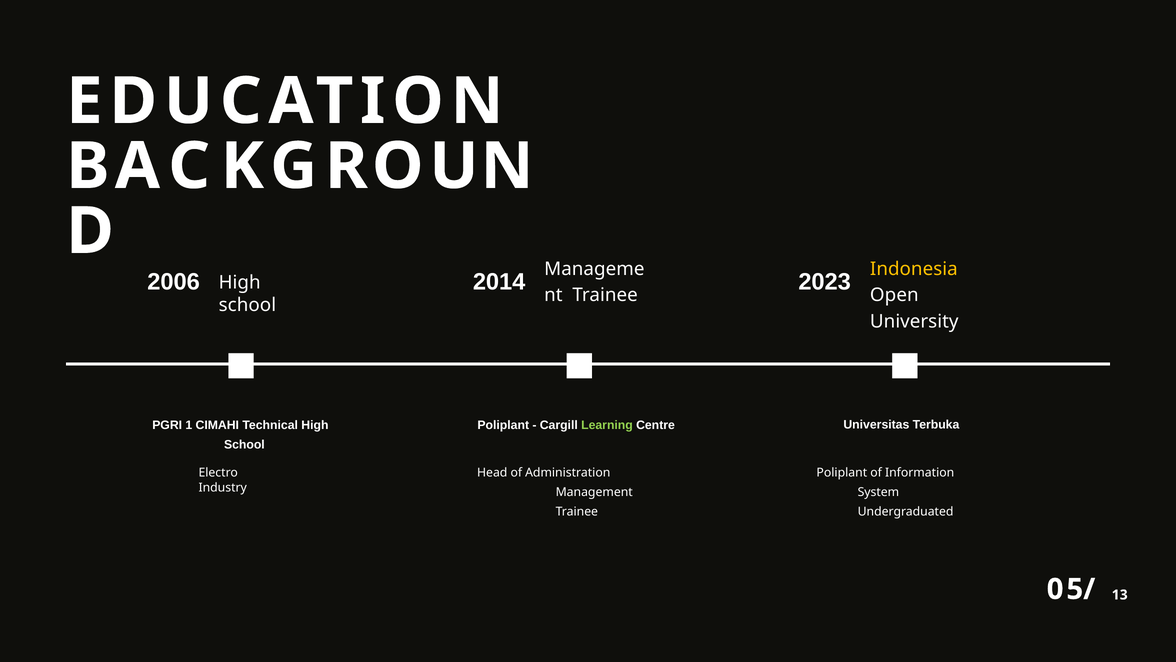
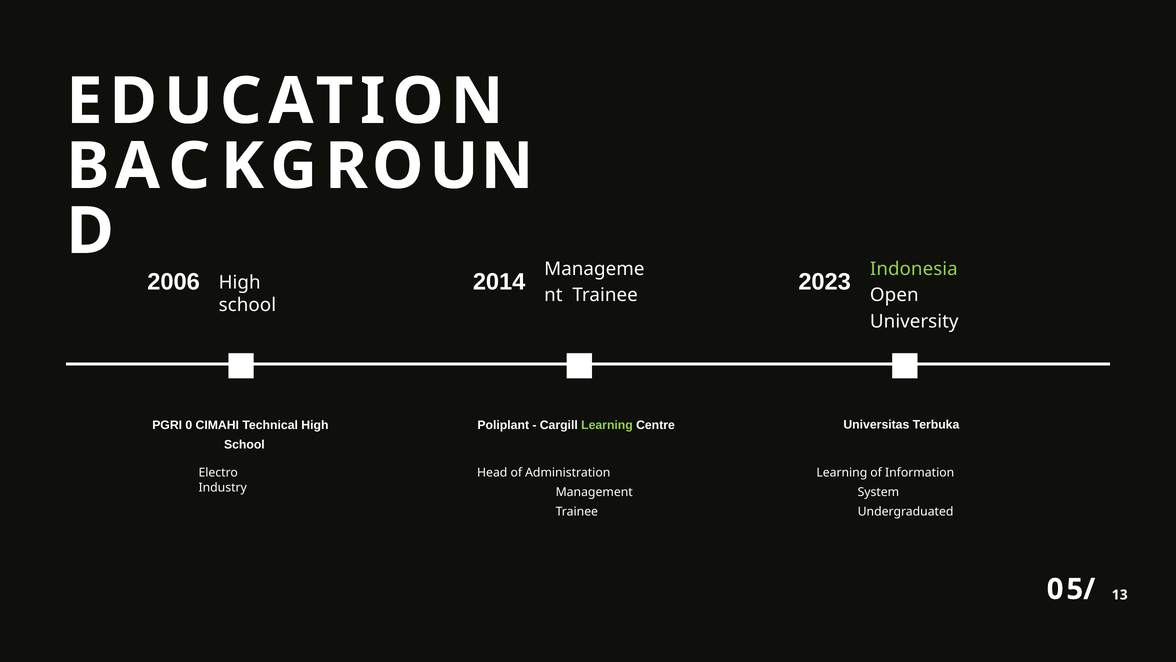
Indonesia colour: yellow -> light green
1: 1 -> 0
Poliplant at (842, 472): Poliplant -> Learning
